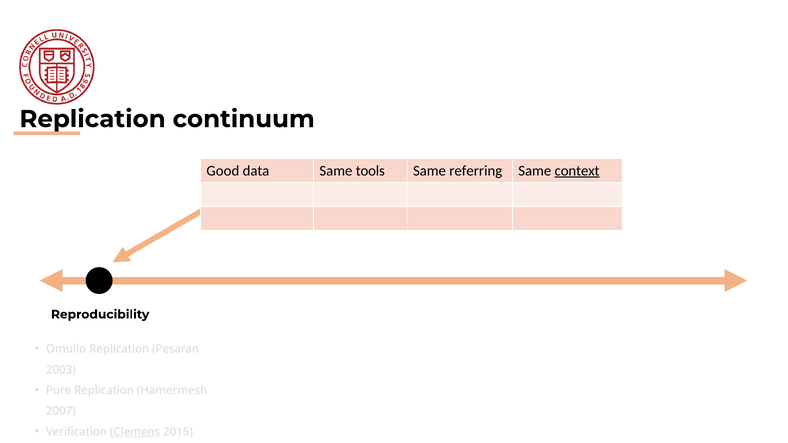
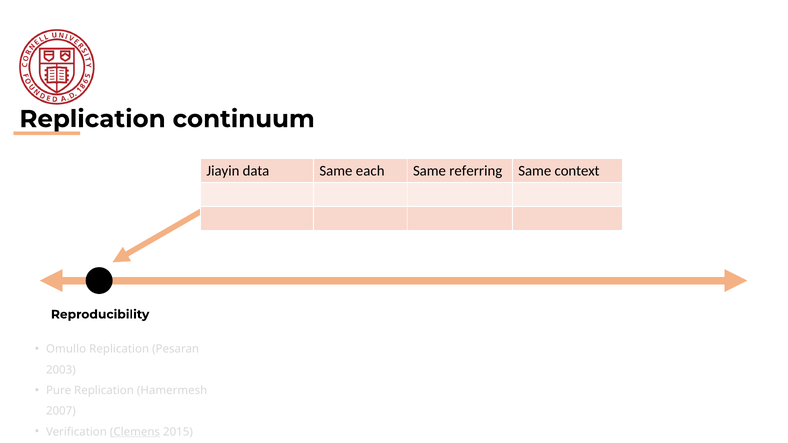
Good: Good -> Jiayin
tools: tools -> each
context underline: present -> none
